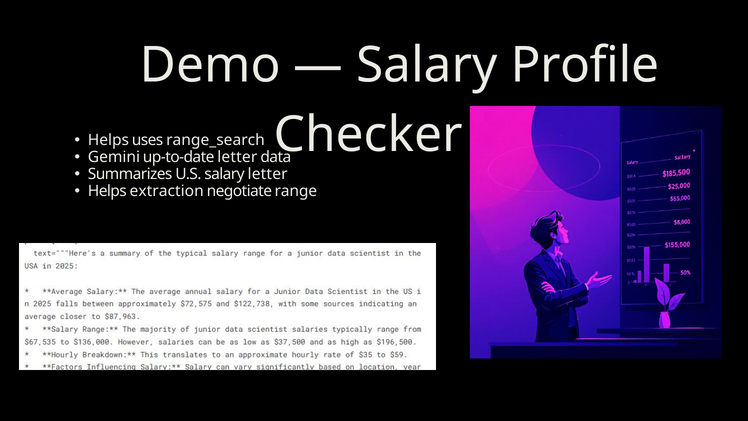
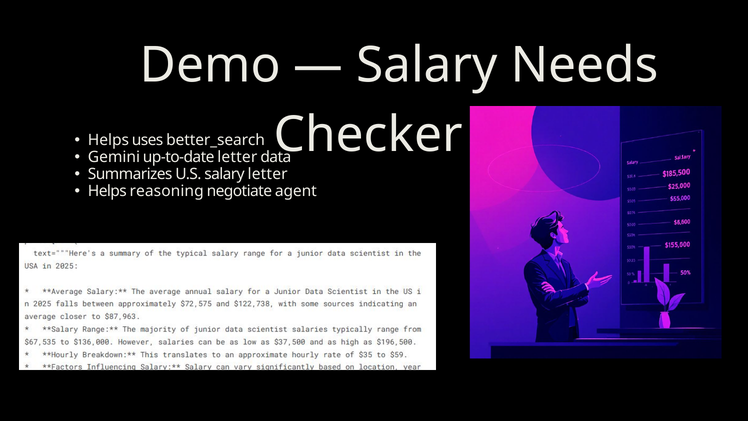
Profile: Profile -> Needs
range_search: range_search -> better_search
extraction: extraction -> reasoning
range: range -> agent
